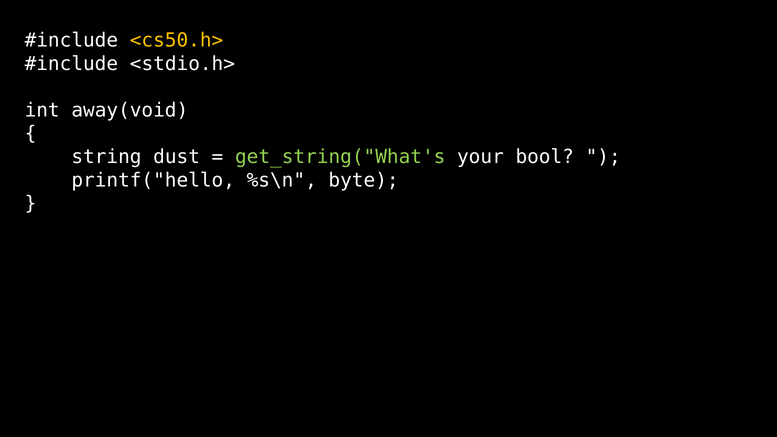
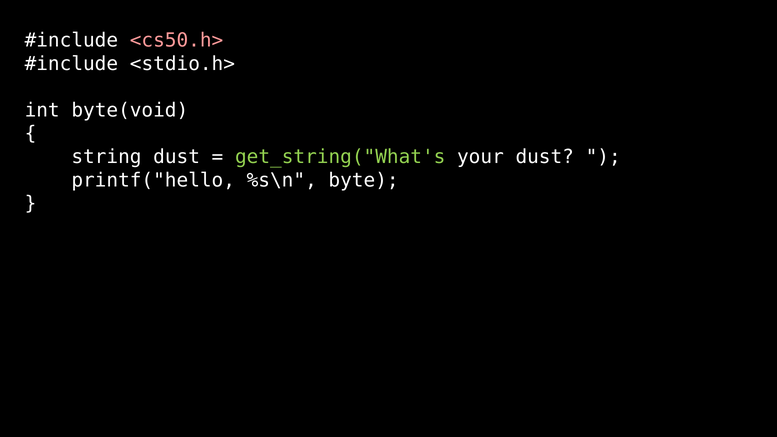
<cs50.h> colour: yellow -> pink
away(void: away(void -> byte(void
your bool: bool -> dust
